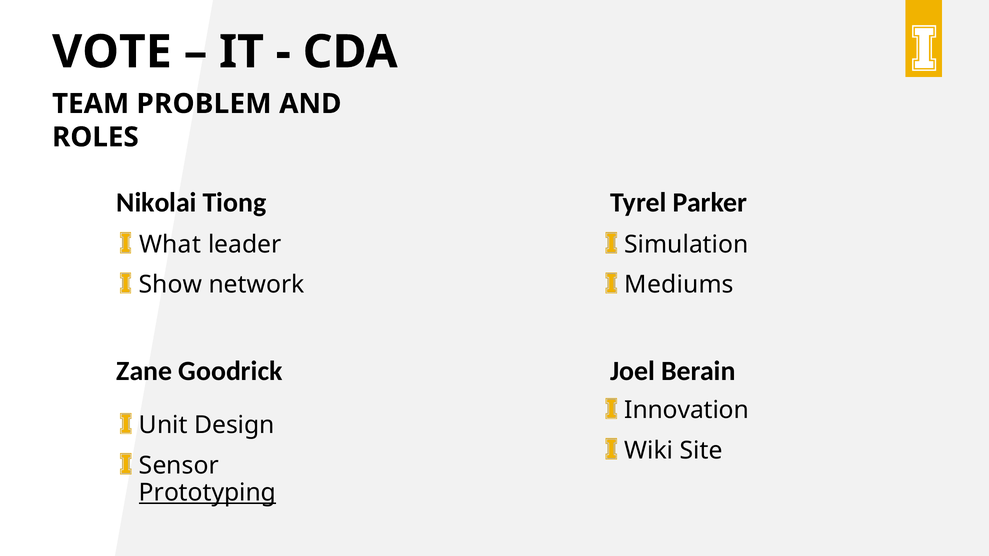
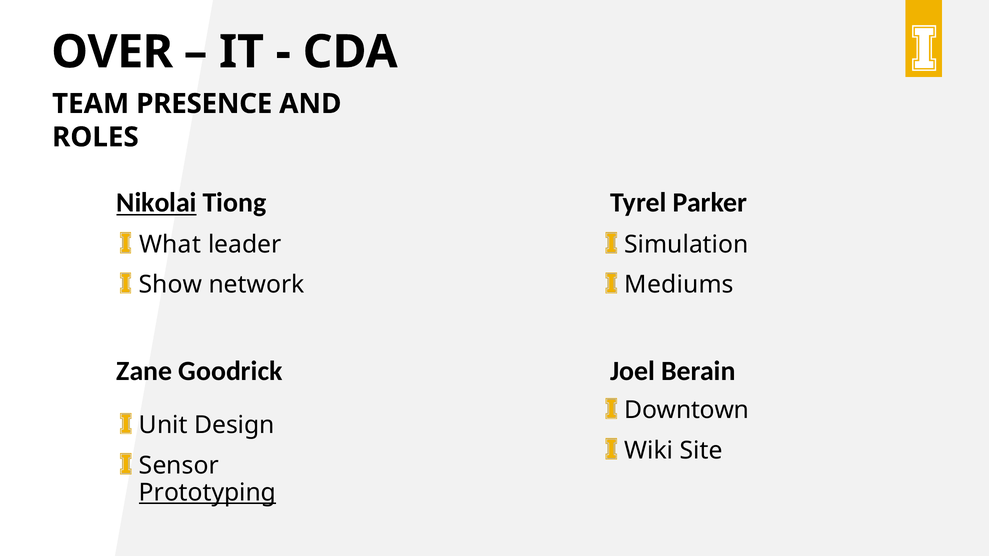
VOTE: VOTE -> OVER
PROBLEM: PROBLEM -> PRESENCE
Nikolai underline: none -> present
Innovation: Innovation -> Downtown
